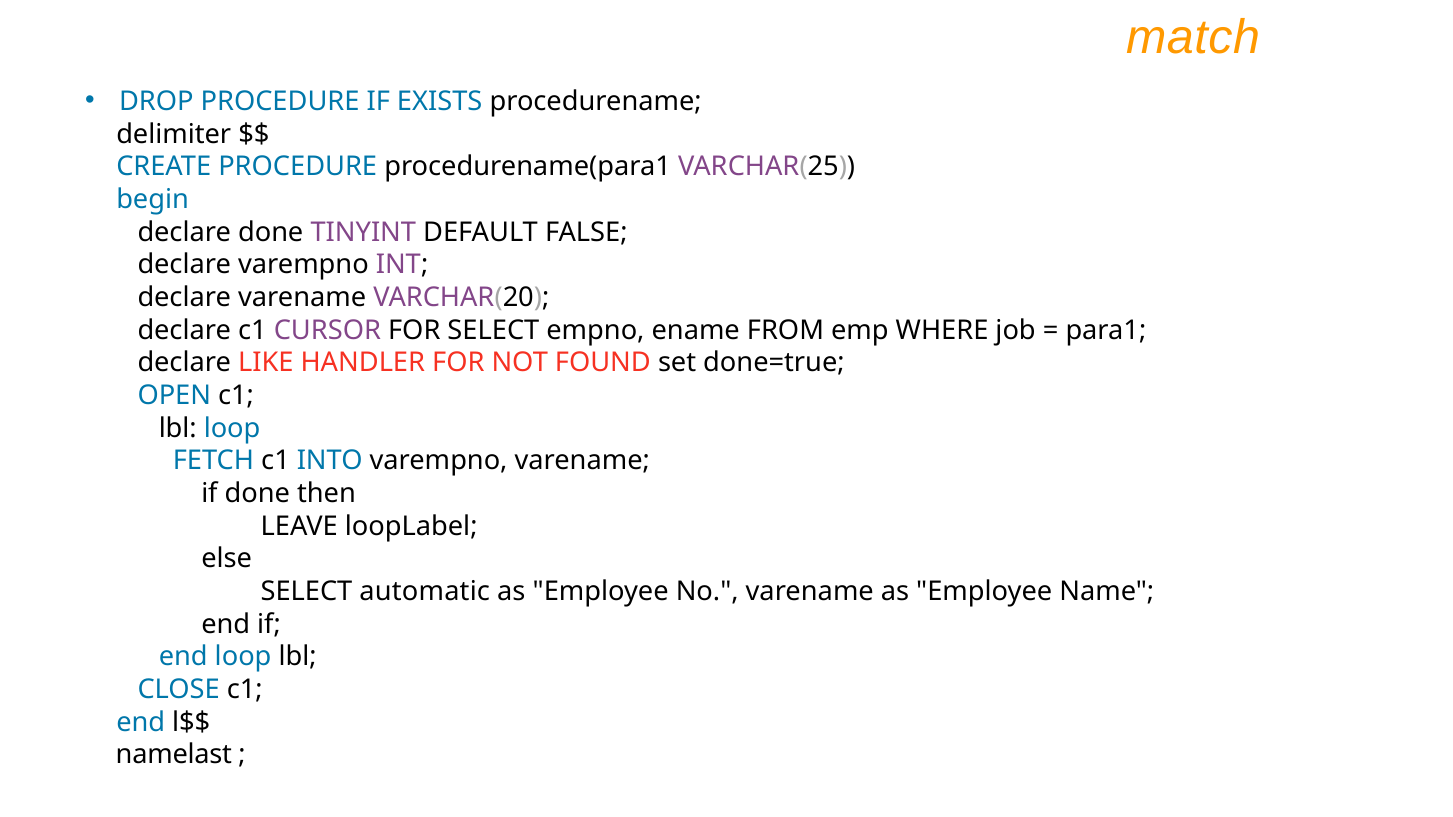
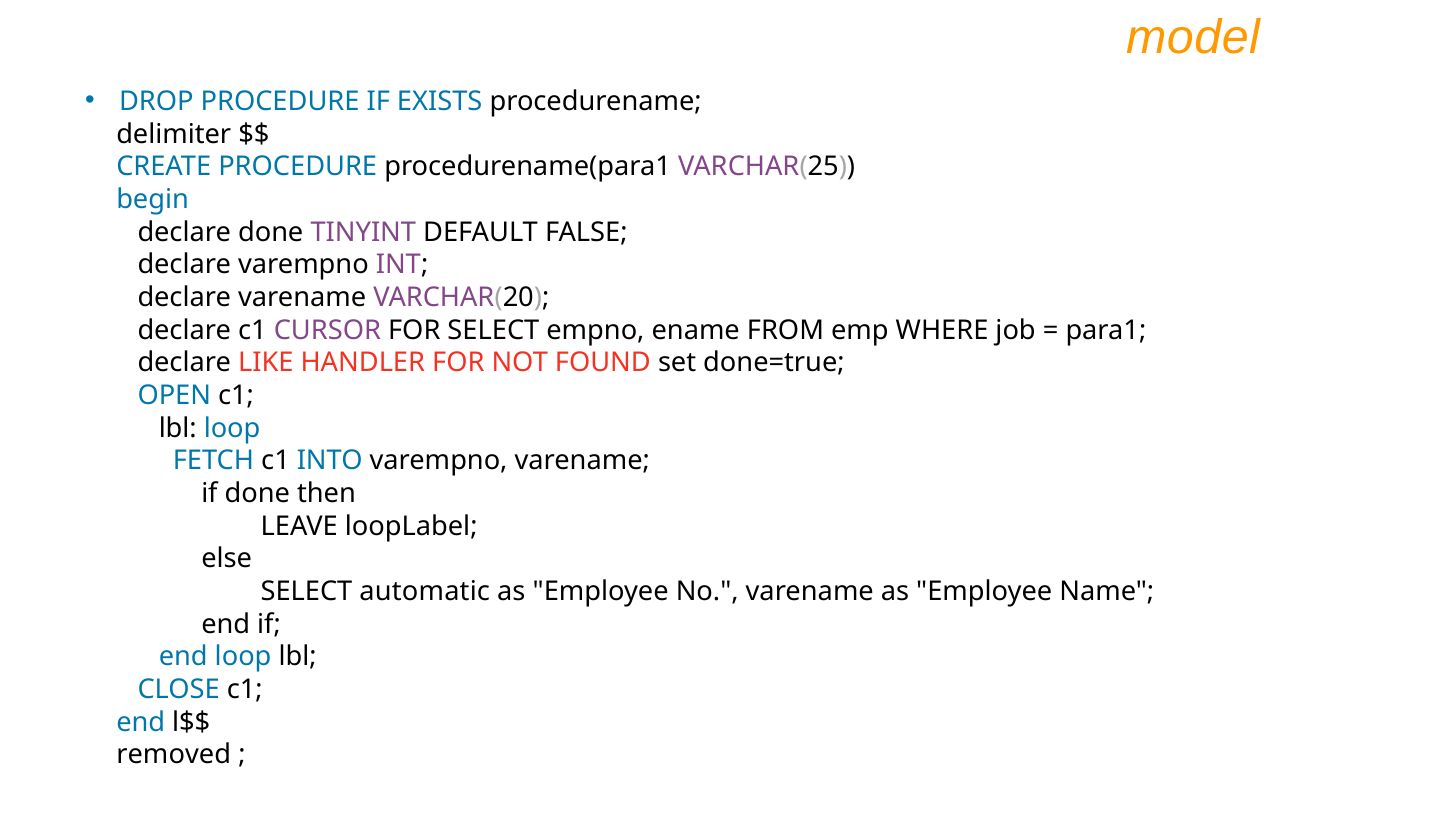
match: match -> model
namelast: namelast -> removed
